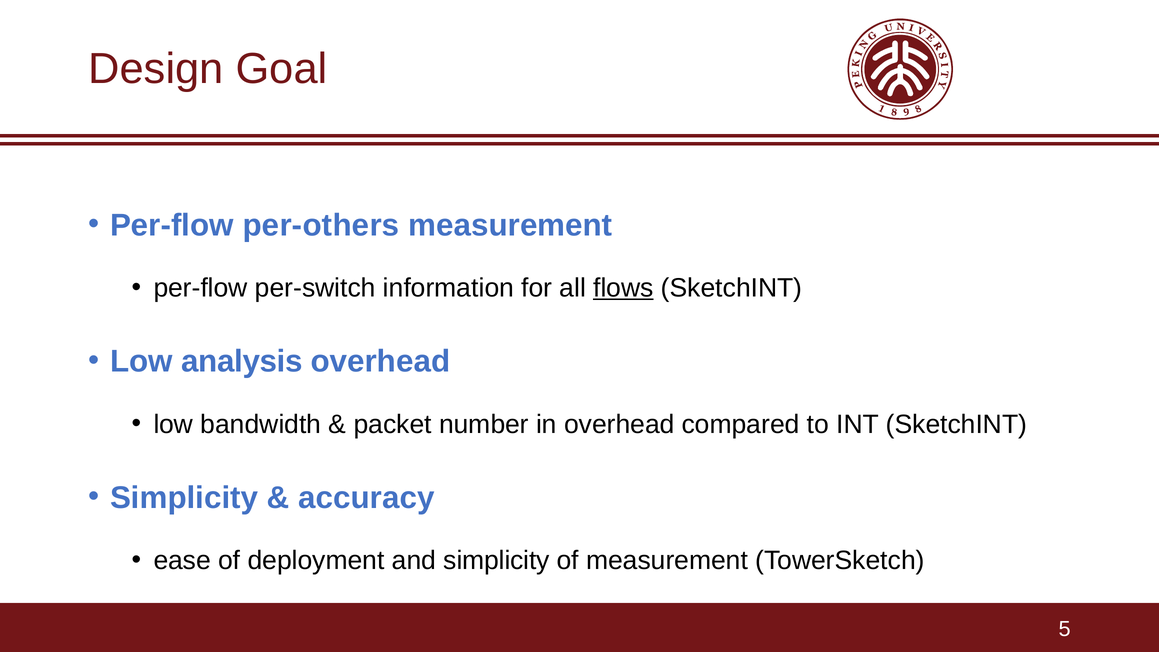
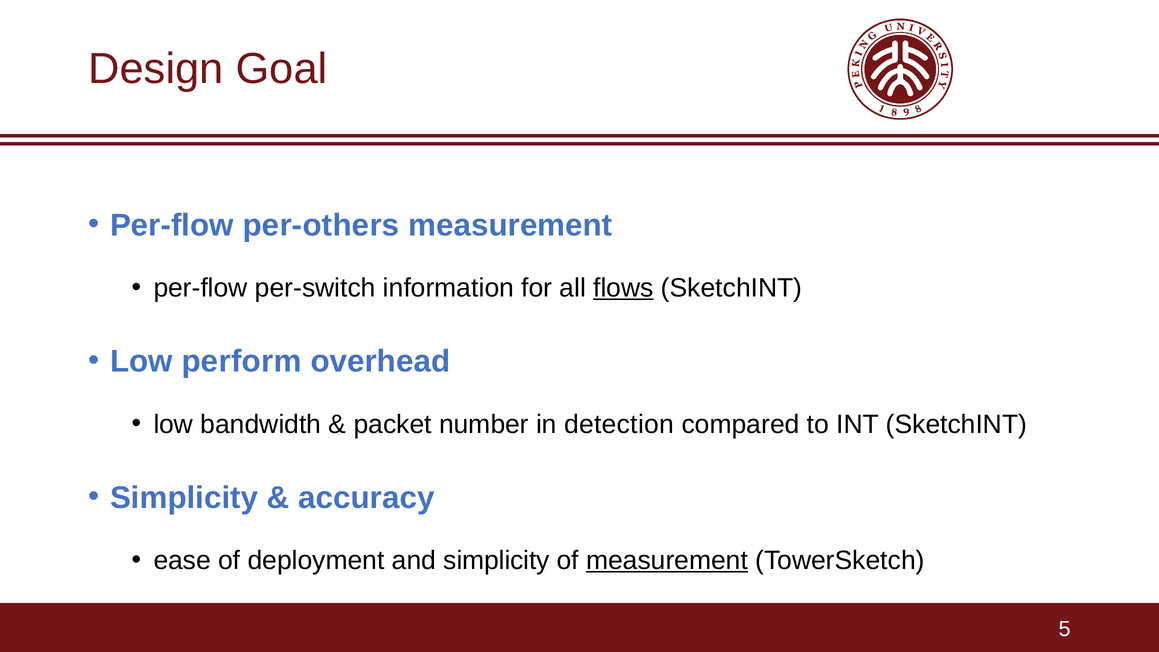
analysis: analysis -> perform
in overhead: overhead -> detection
measurement at (667, 560) underline: none -> present
